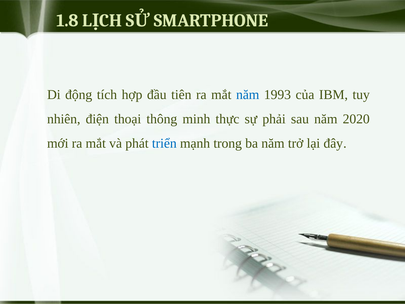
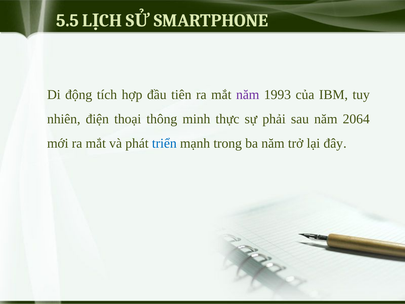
1.8: 1.8 -> 5.5
năm at (248, 94) colour: blue -> purple
2020: 2020 -> 2064
